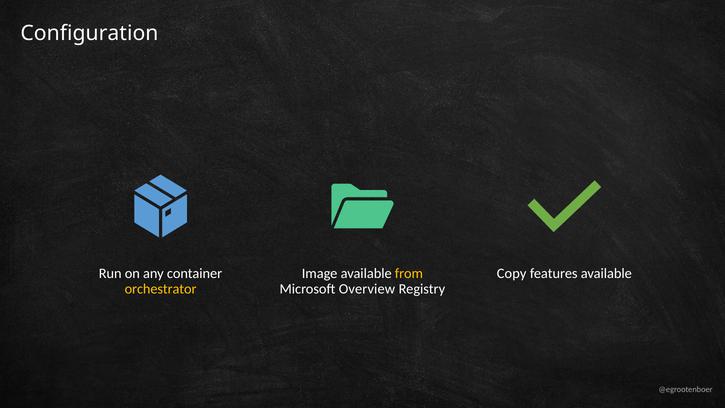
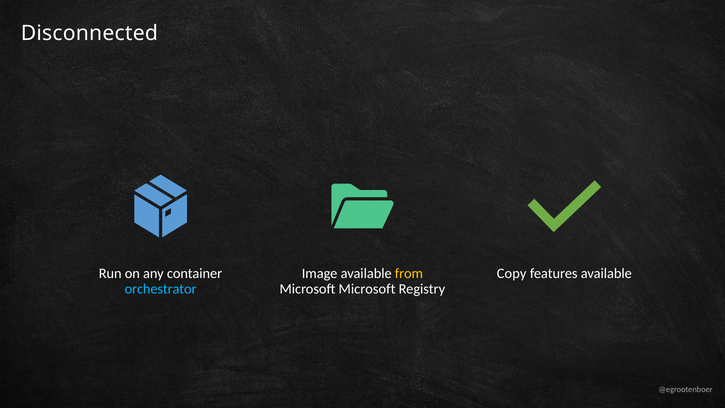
Configuration: Configuration -> Disconnected
orchestrator colour: yellow -> light blue
Microsoft Overview: Overview -> Microsoft
